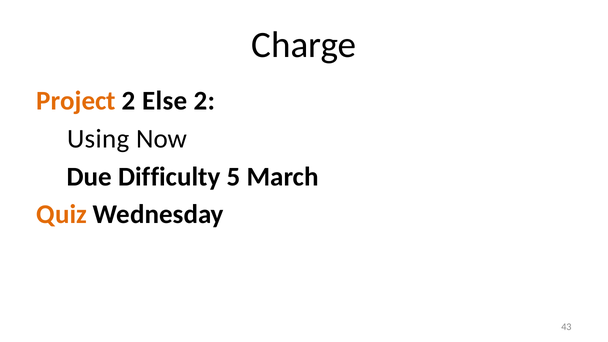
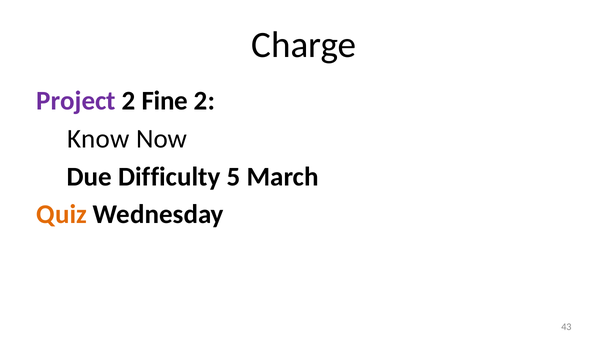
Project colour: orange -> purple
Else: Else -> Fine
Using: Using -> Know
